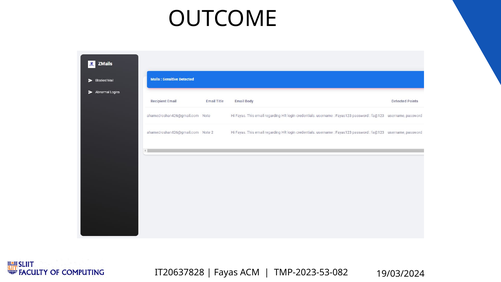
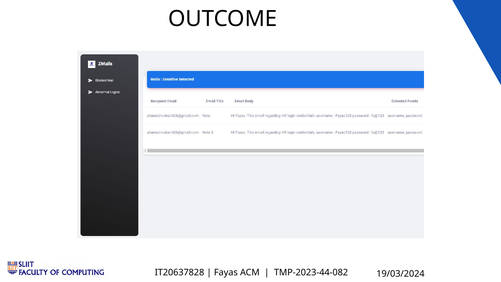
TMP-2023-53-082: TMP-2023-53-082 -> TMP-2023-44-082
